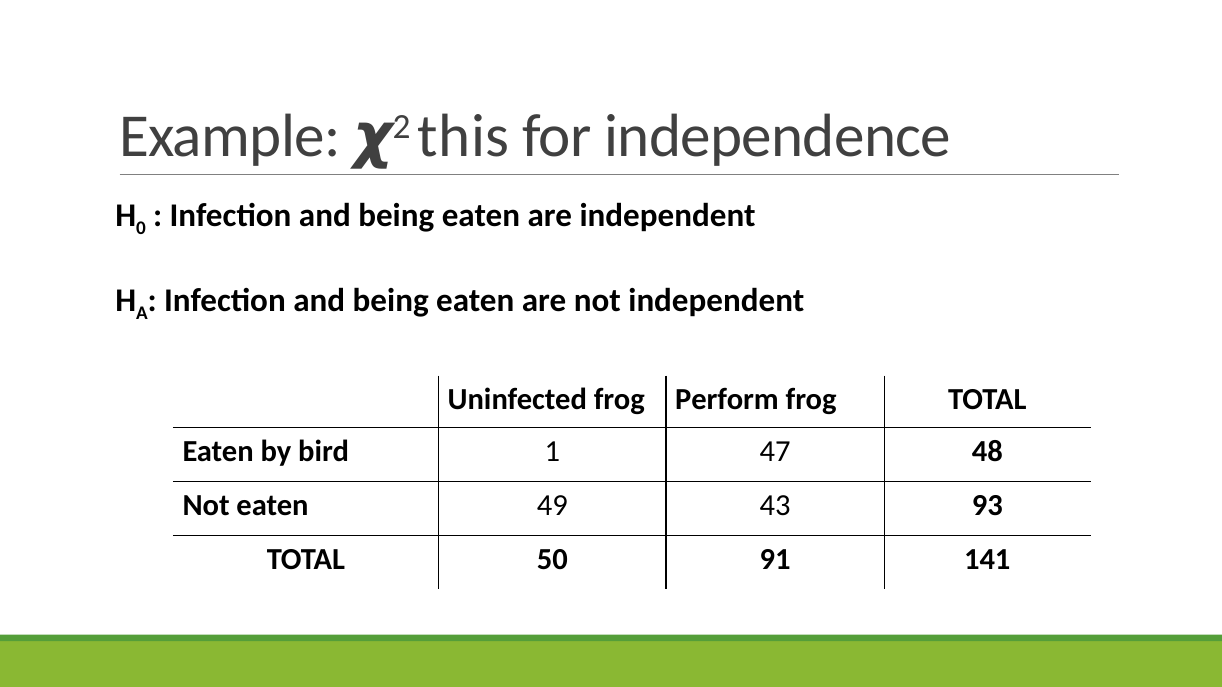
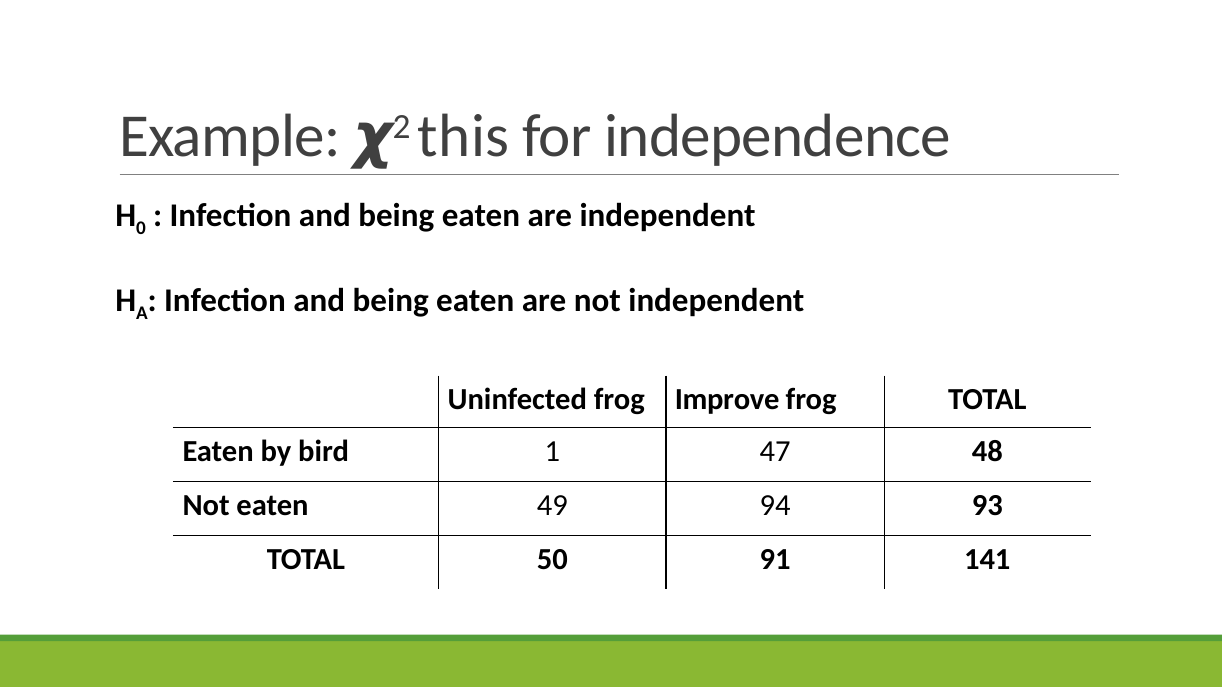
Perform: Perform -> Improve
43: 43 -> 94
